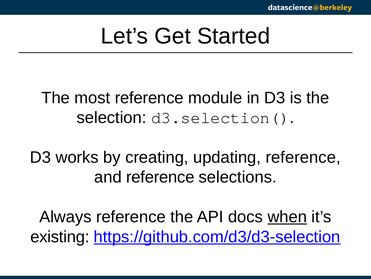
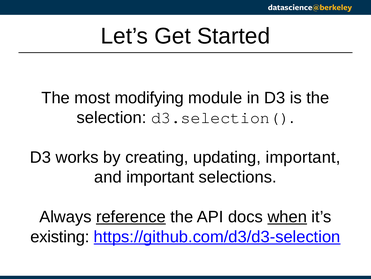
most reference: reference -> modifying
updating reference: reference -> important
and reference: reference -> important
reference at (131, 216) underline: none -> present
